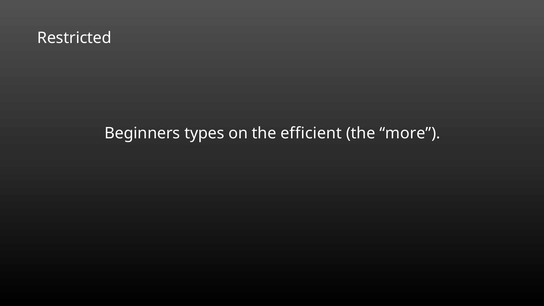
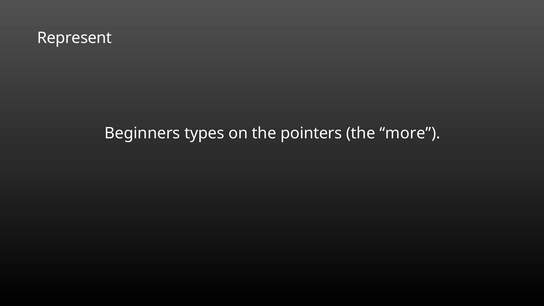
Restricted: Restricted -> Represent
efficient: efficient -> pointers
